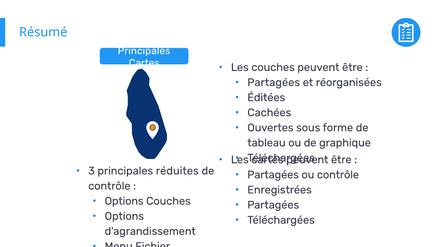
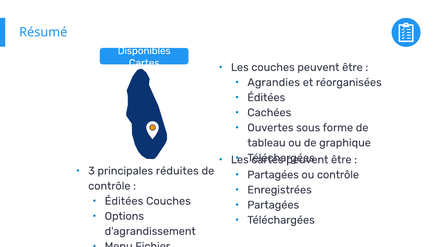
Principales at (144, 51): Principales -> Disponibles
Partagées at (274, 82): Partagées -> Agrandies
Options at (124, 201): Options -> Éditées
